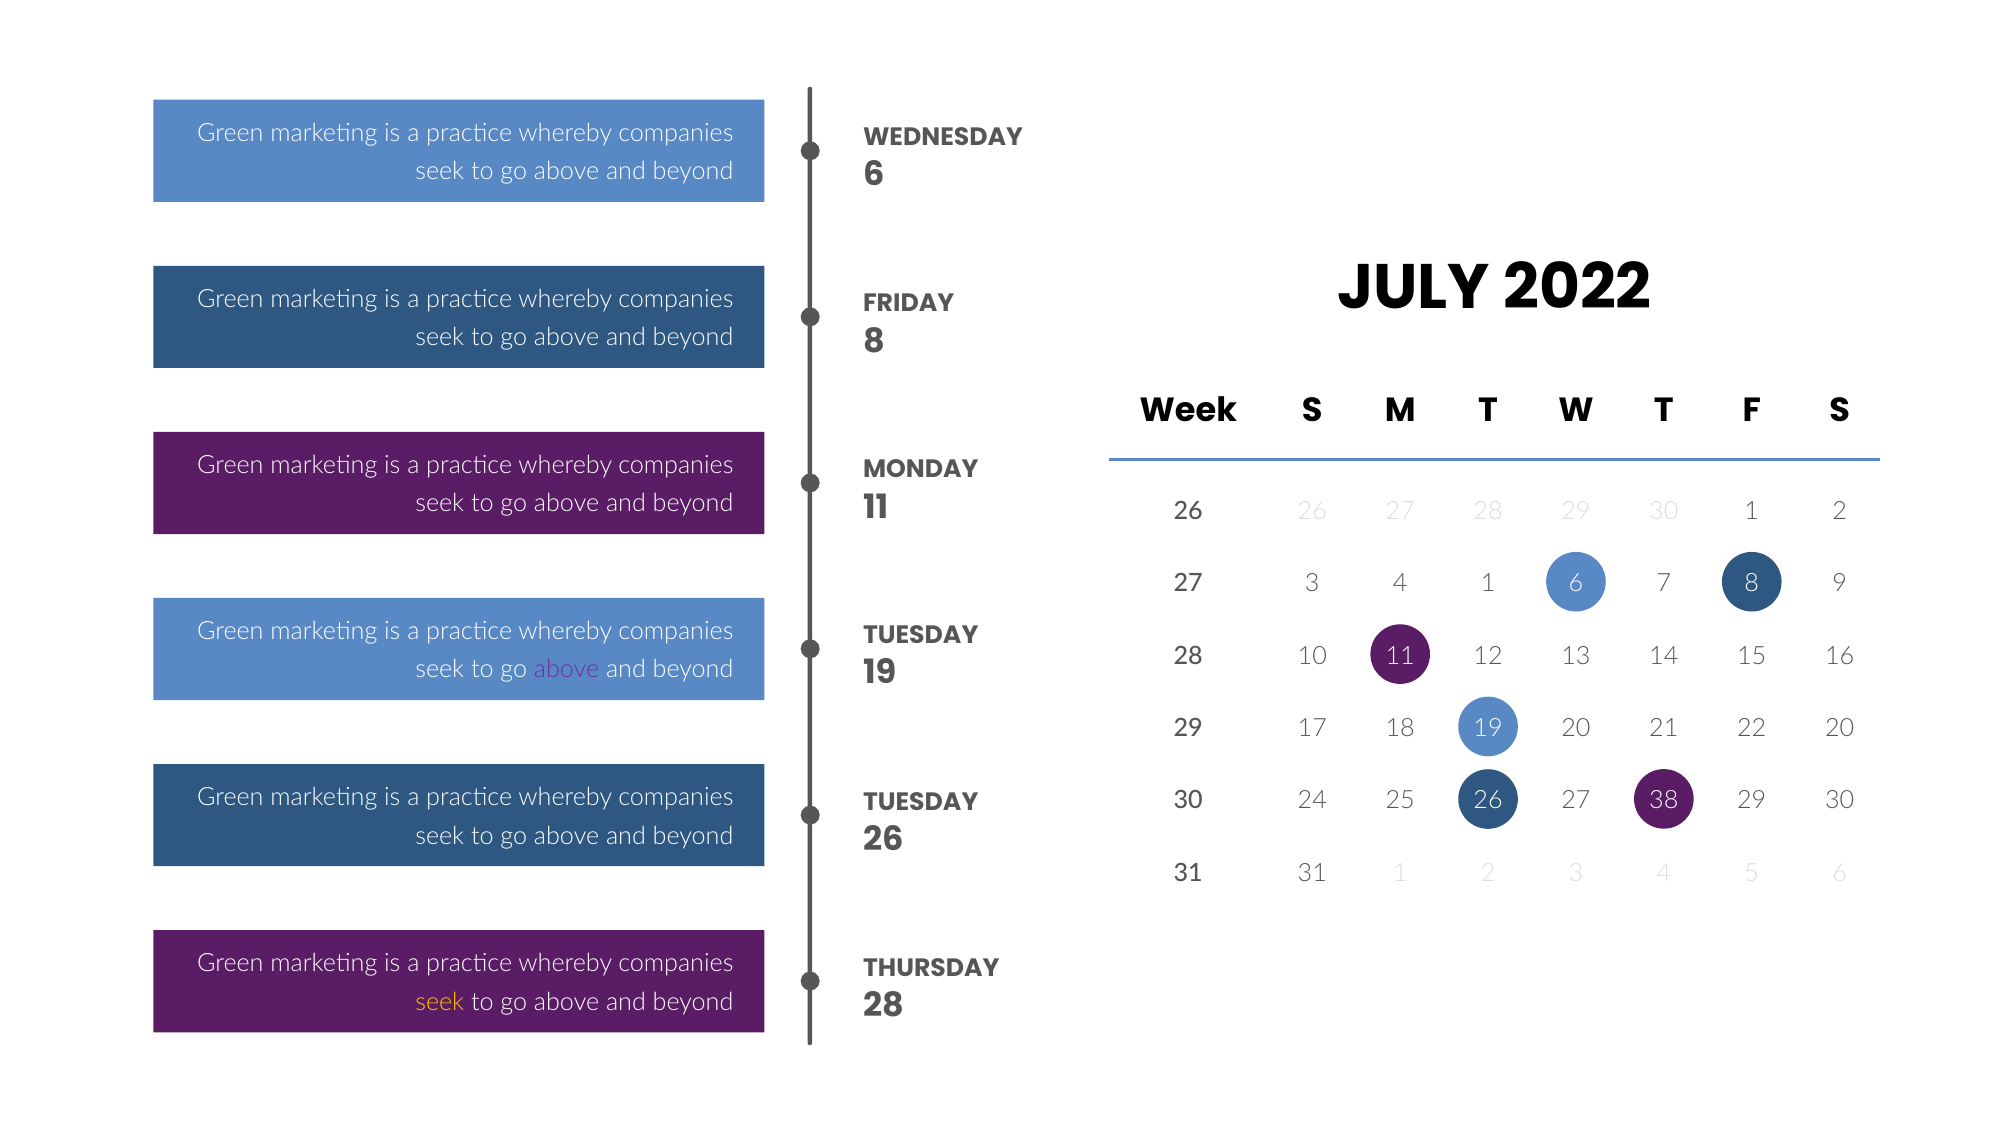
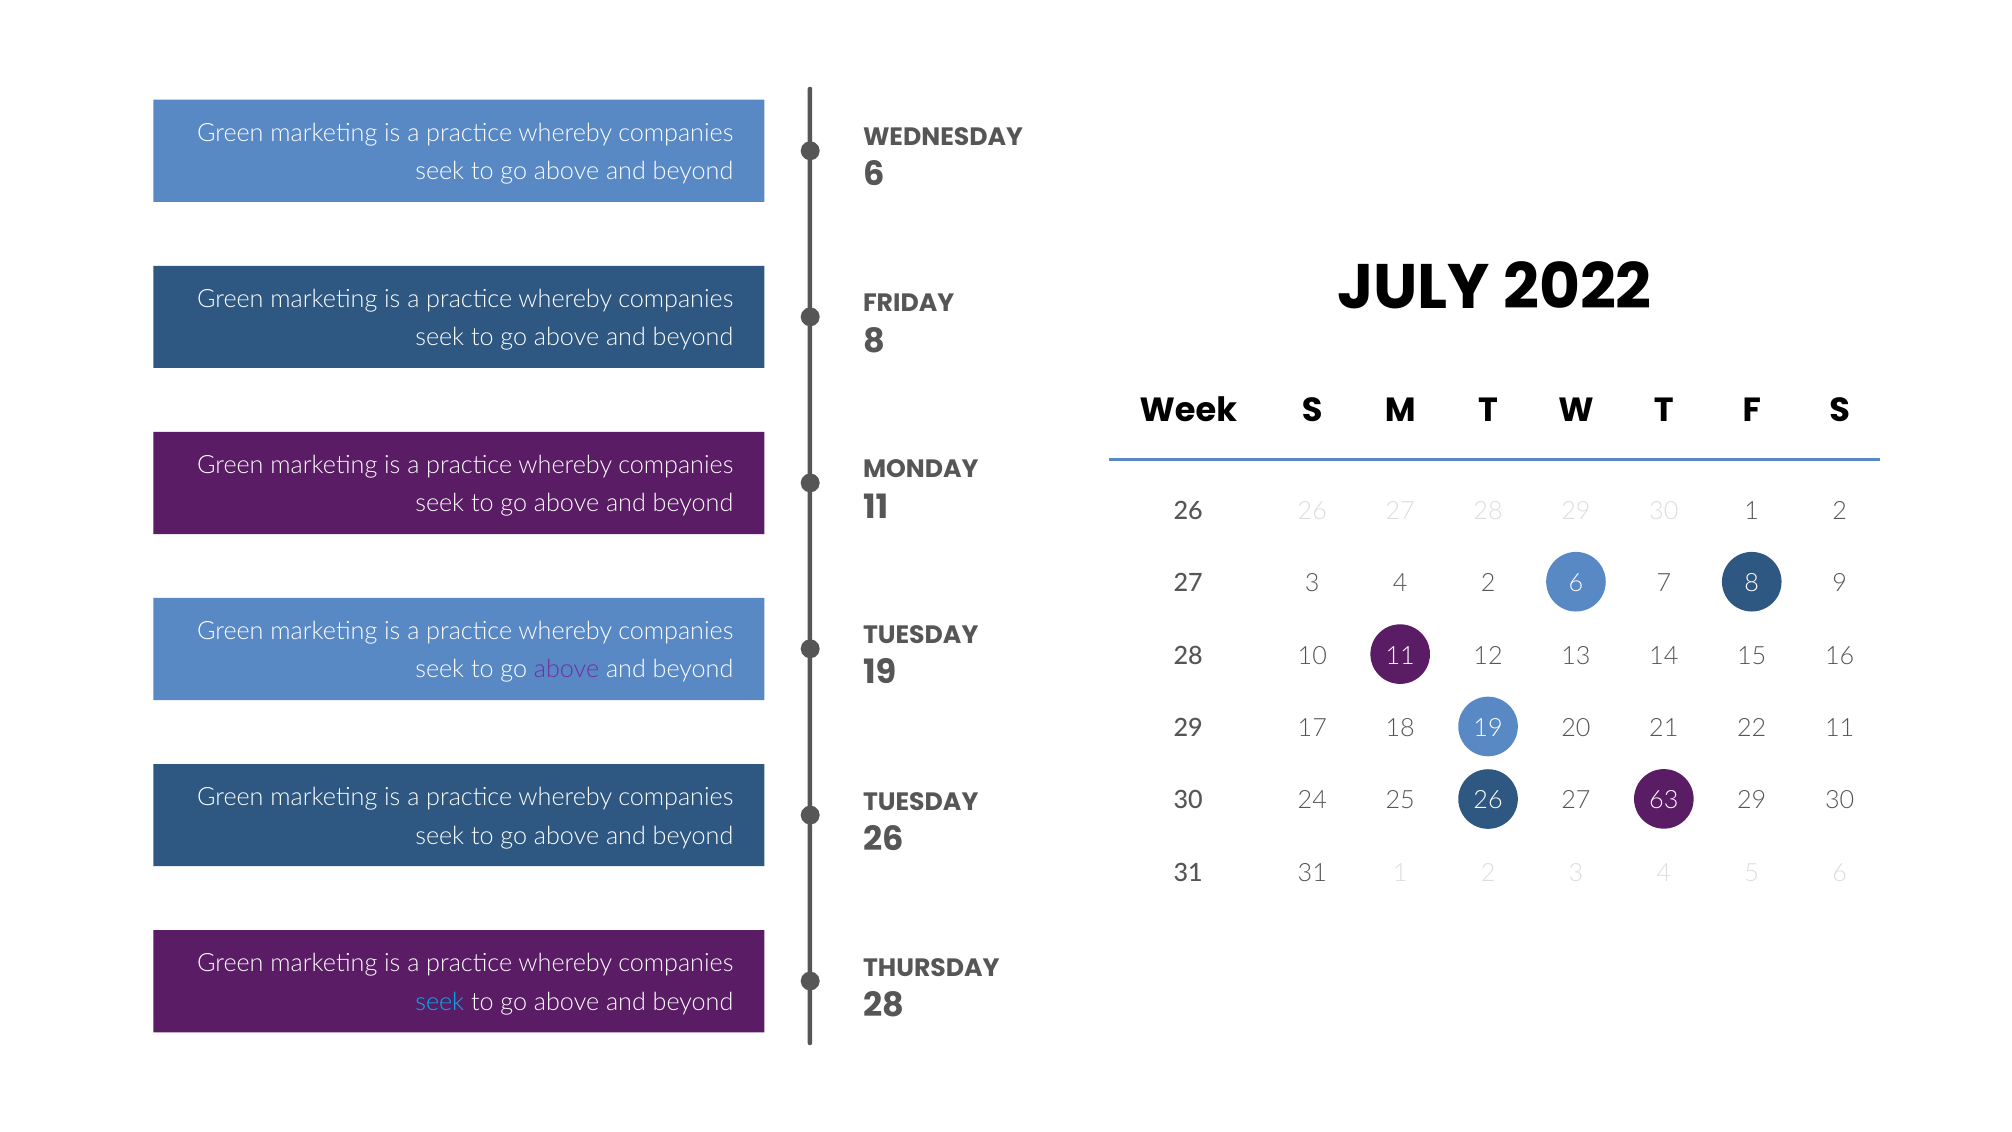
4 1: 1 -> 2
22 20: 20 -> 11
38: 38 -> 63
seek at (440, 1002) colour: yellow -> light blue
